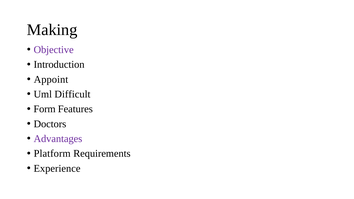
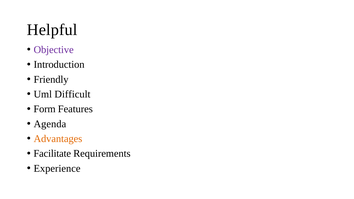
Making: Making -> Helpful
Appoint: Appoint -> Friendly
Doctors: Doctors -> Agenda
Advantages colour: purple -> orange
Platform: Platform -> Facilitate
